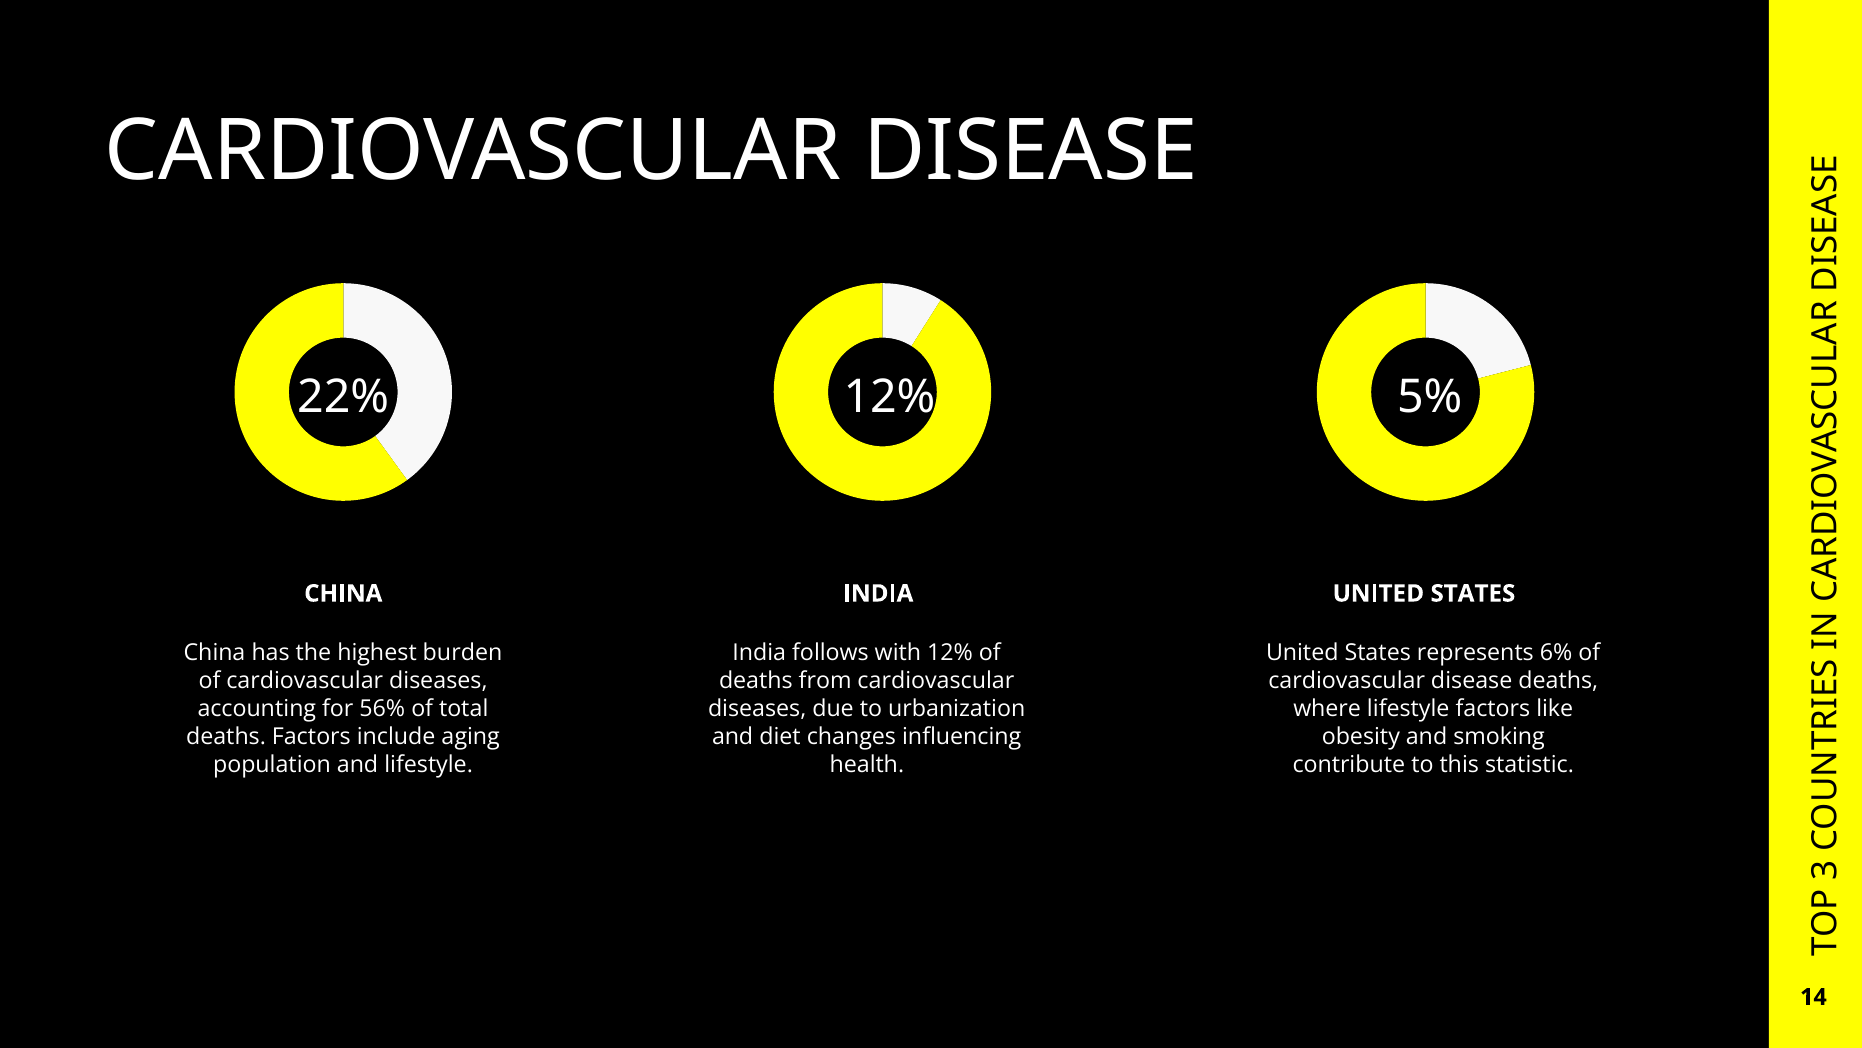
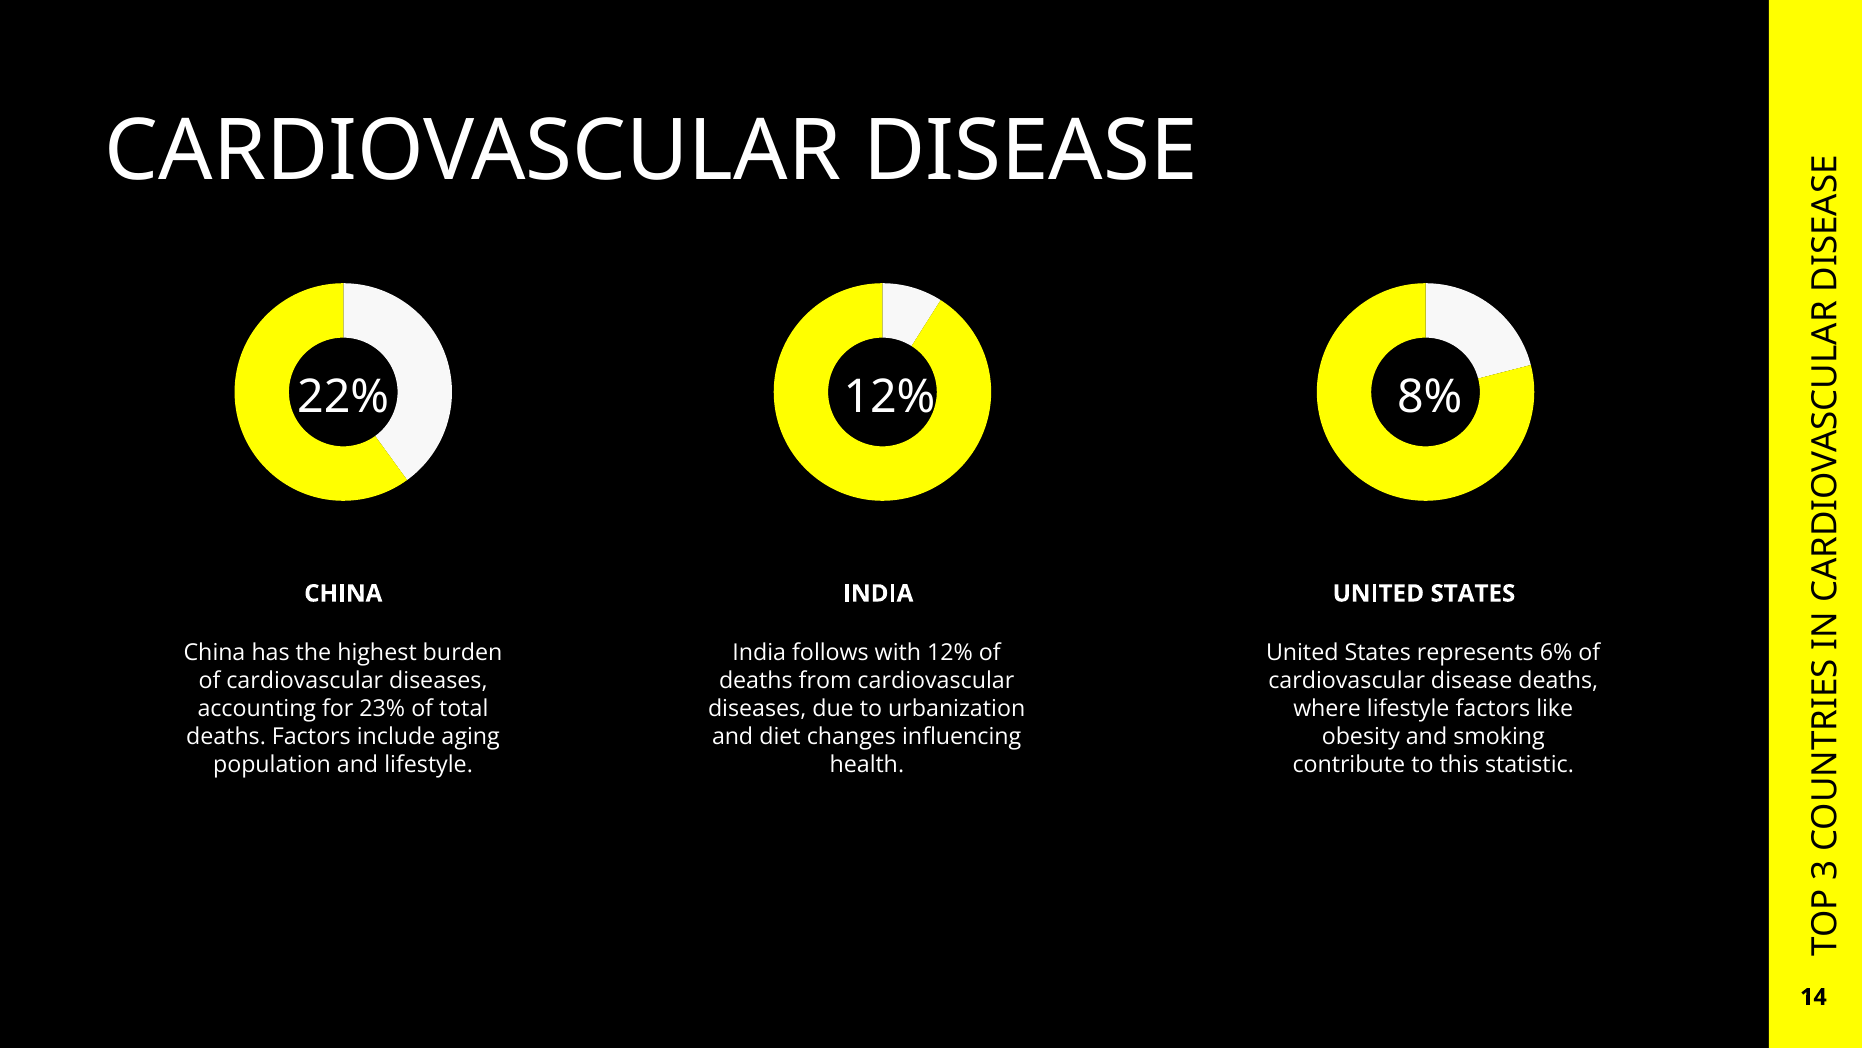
5%: 5% -> 8%
56%: 56% -> 23%
